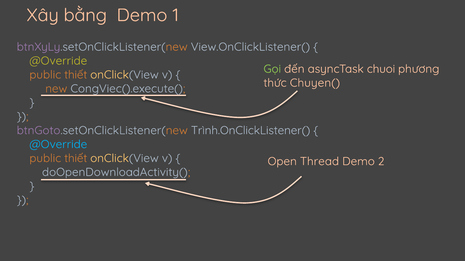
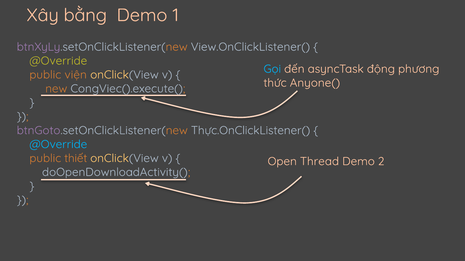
Gọi colour: light green -> light blue
chuoi: chuoi -> động
thiết at (76, 75): thiết -> viện
Chuyen(: Chuyen( -> Anyone(
Trình.OnClickListener(: Trình.OnClickListener( -> Thực.OnClickListener(
